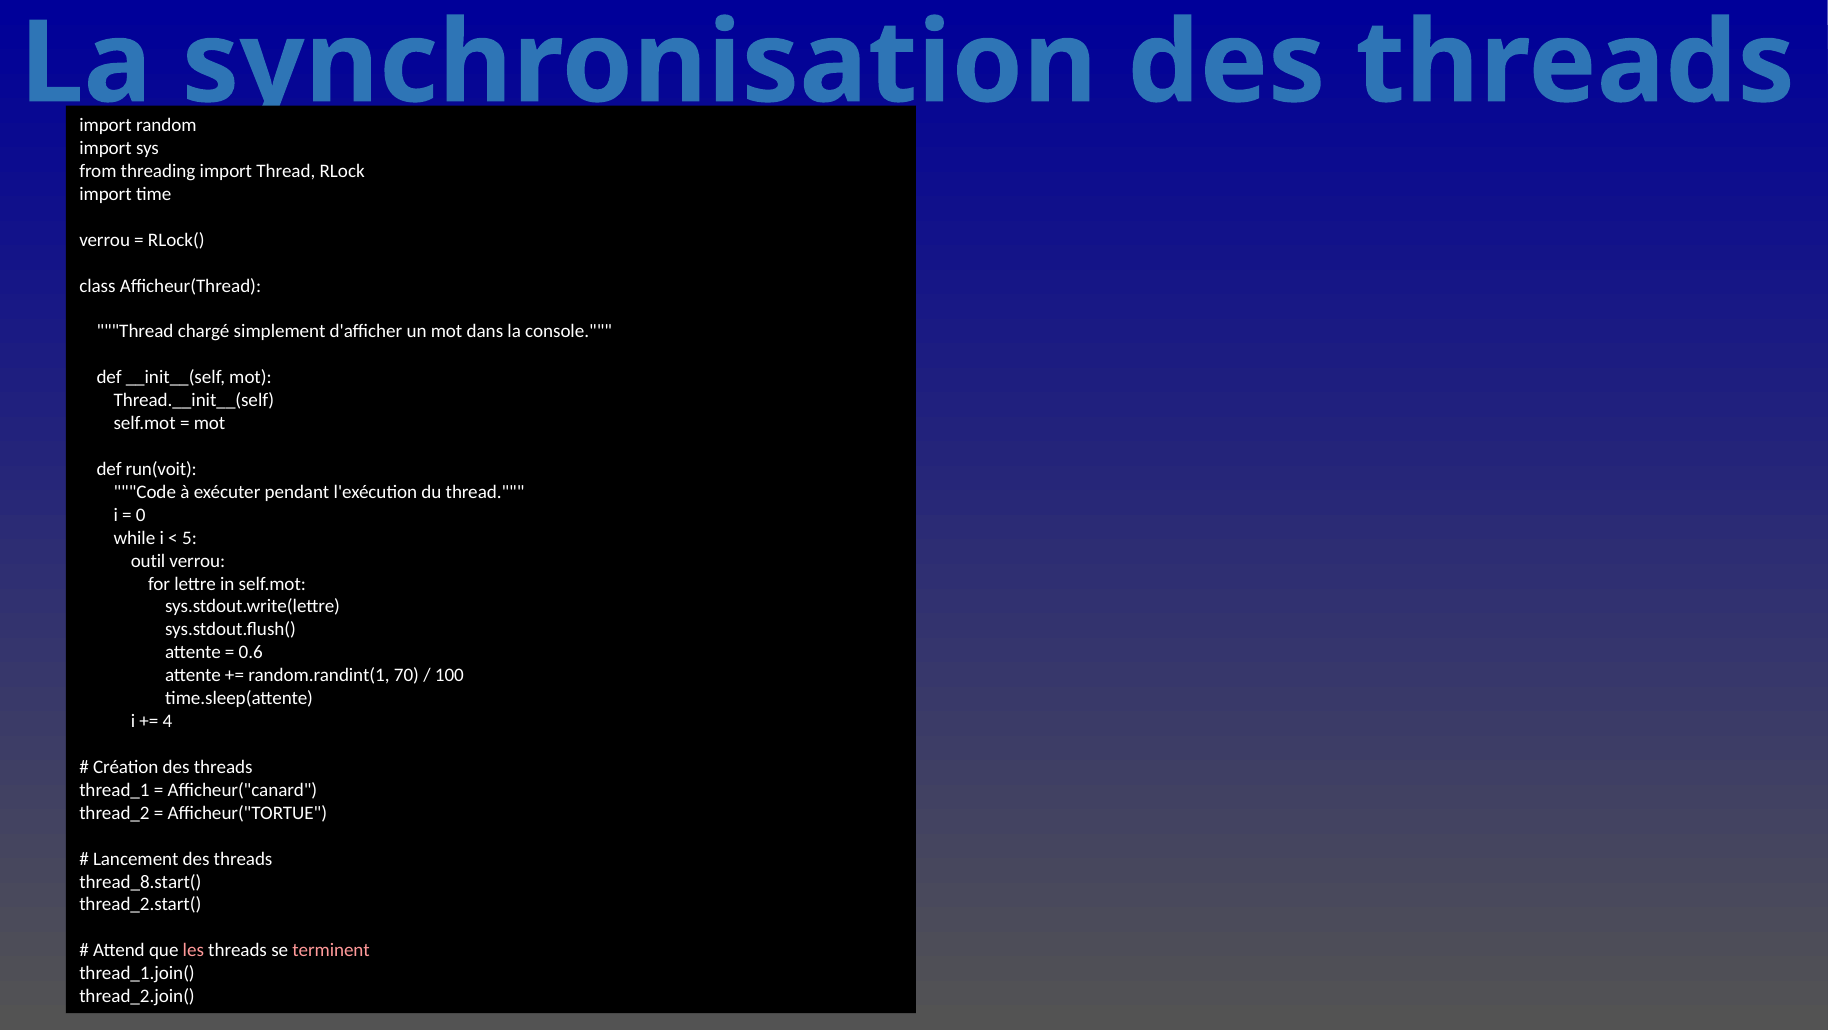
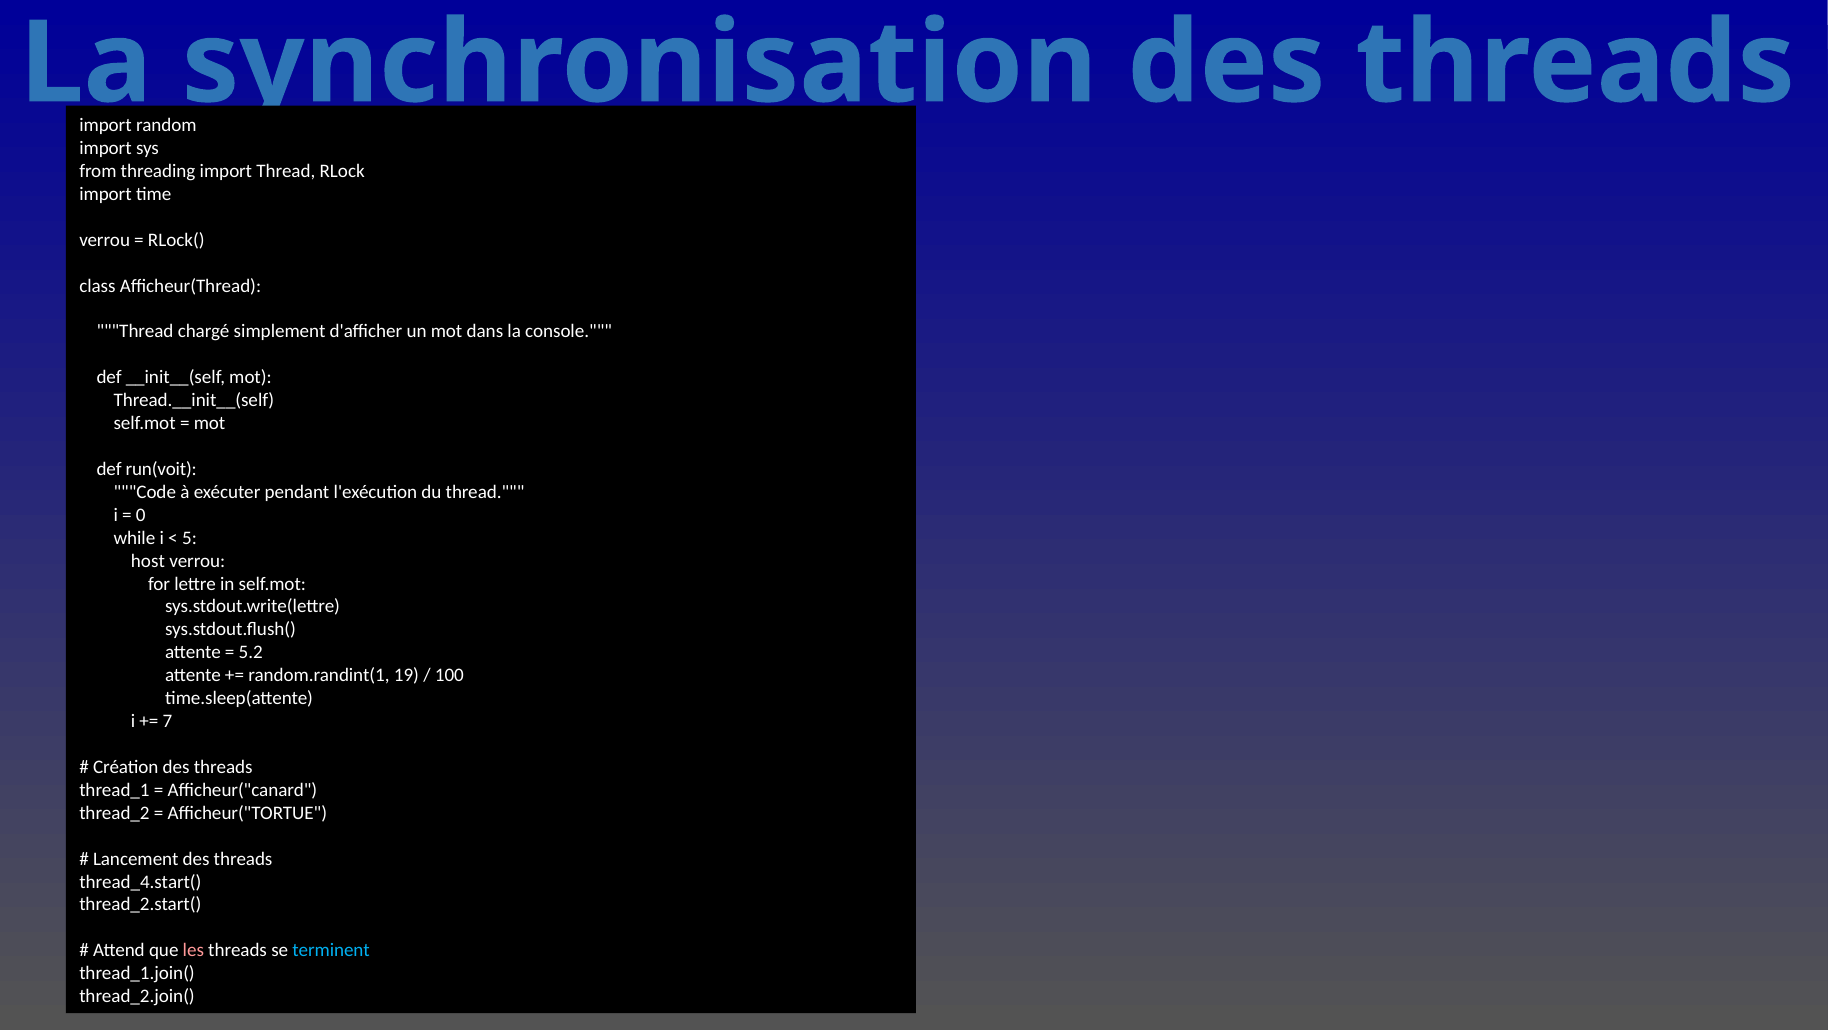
outil: outil -> host
0.6: 0.6 -> 5.2
70: 70 -> 19
4: 4 -> 7
thread_8.start(: thread_8.start( -> thread_4.start(
terminent colour: pink -> light blue
